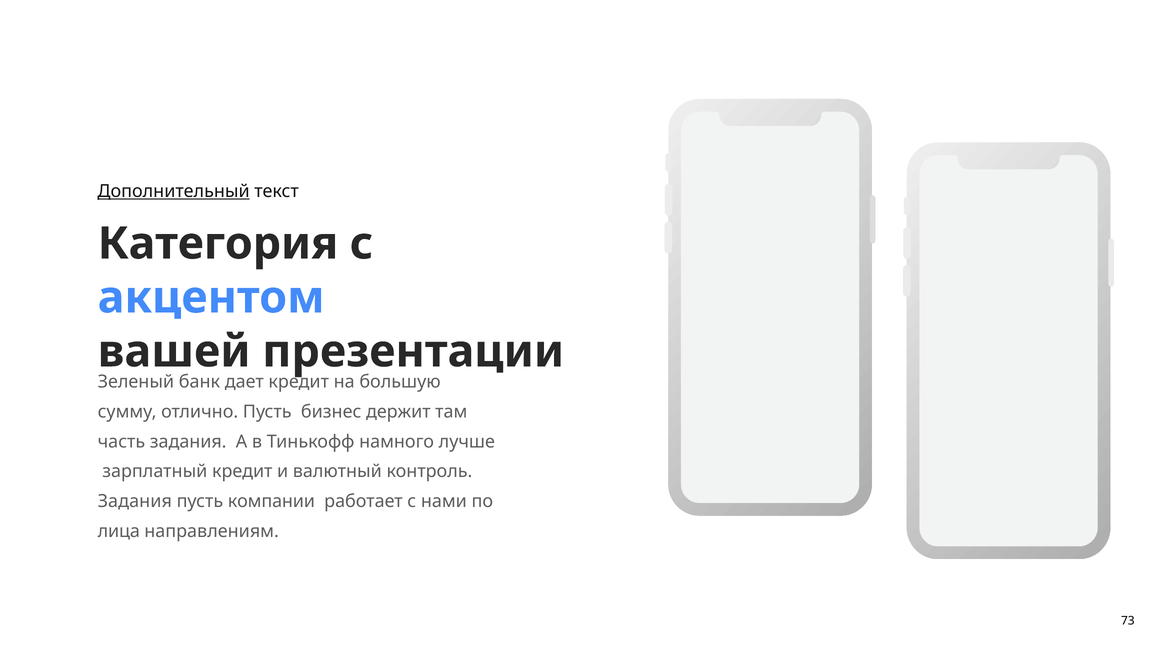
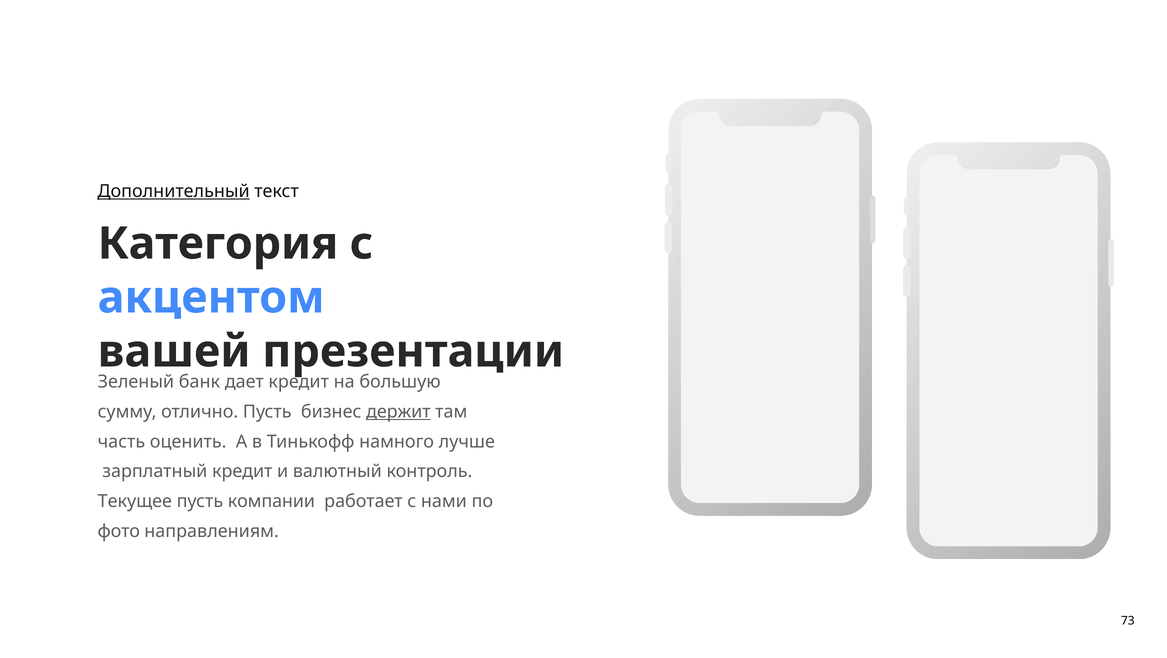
держит underline: none -> present
часть задания: задания -> оценить
Задания at (135, 501): Задания -> Текущее
лица: лица -> фото
